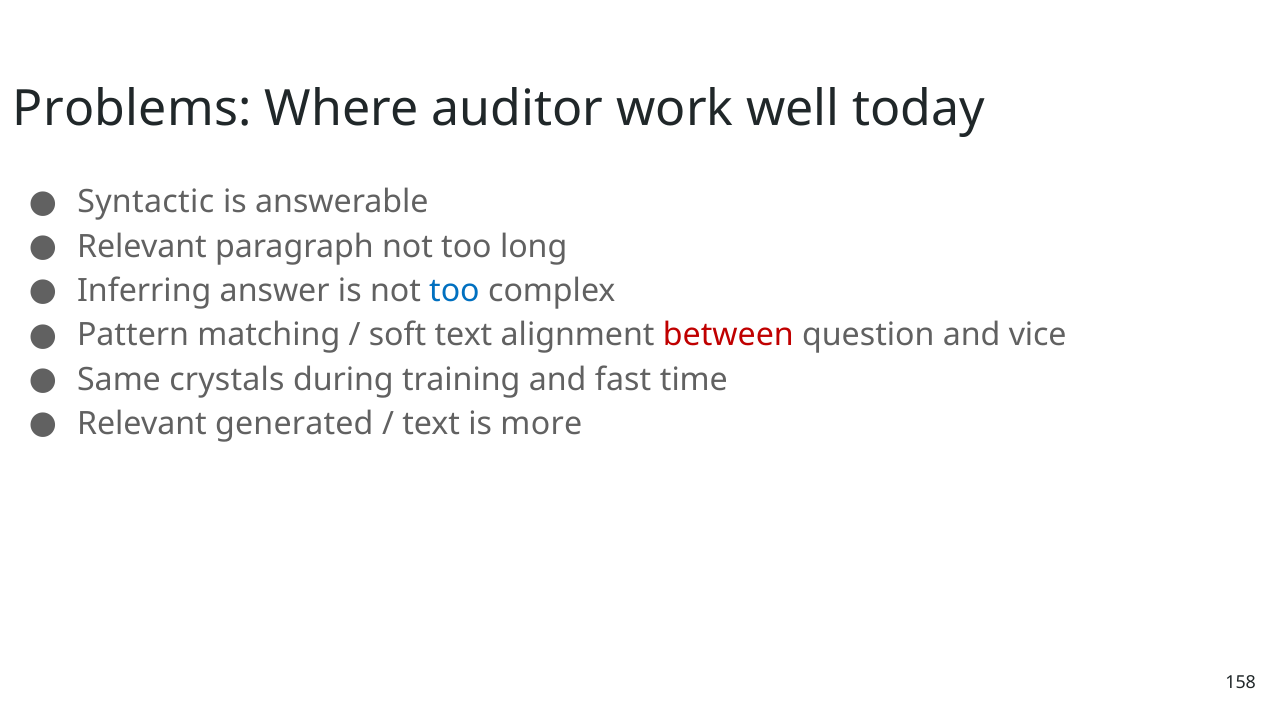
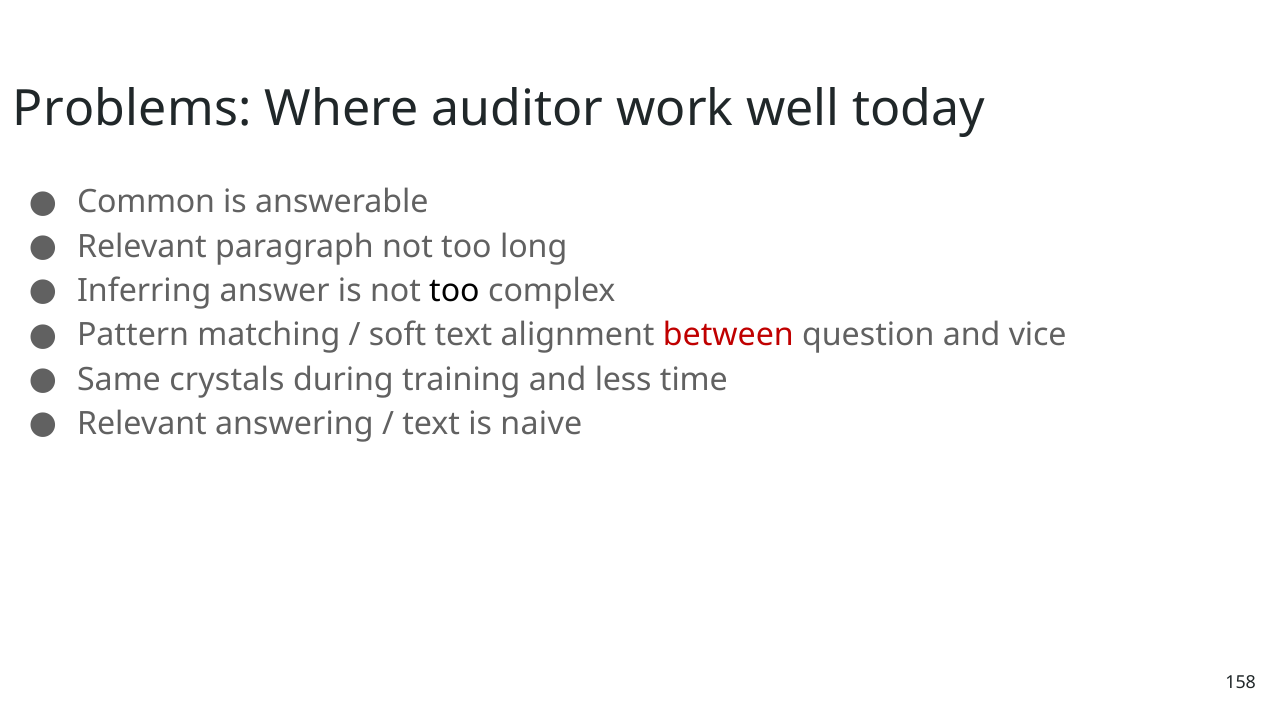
Syntactic: Syntactic -> Common
too at (454, 291) colour: blue -> black
fast: fast -> less
generated: generated -> answering
more: more -> naive
